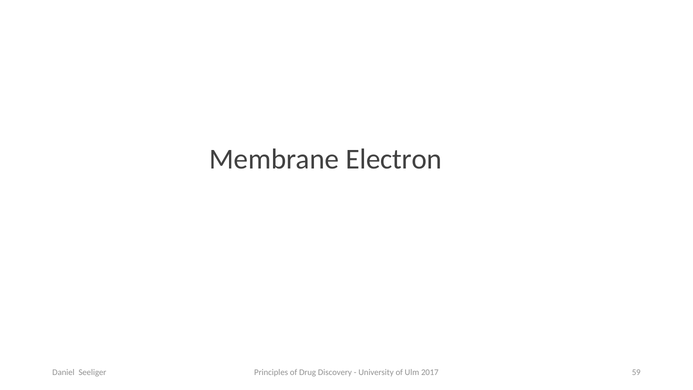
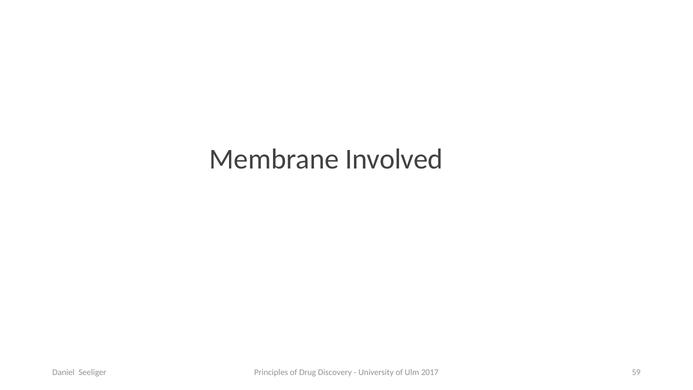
Electron: Electron -> Involved
